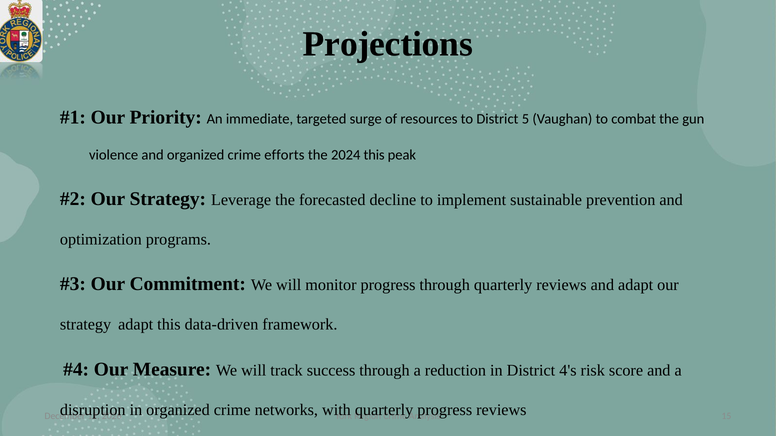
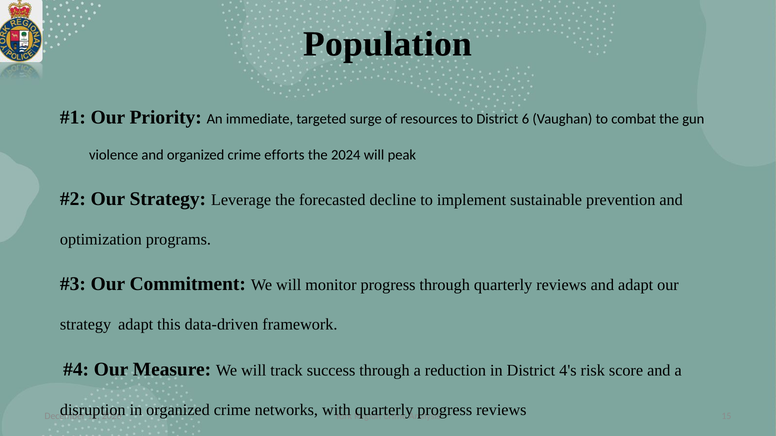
Projections: Projections -> Population
5: 5 -> 6
2024 this: this -> will
